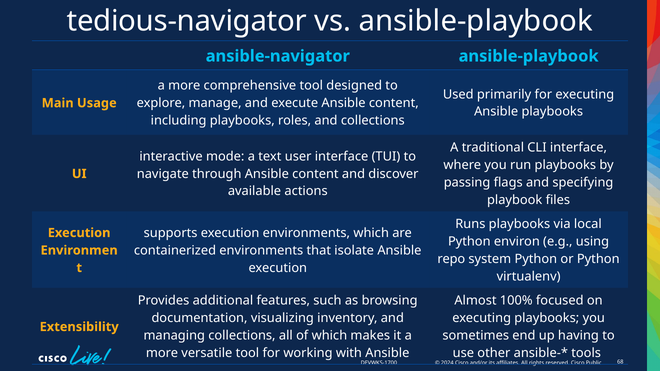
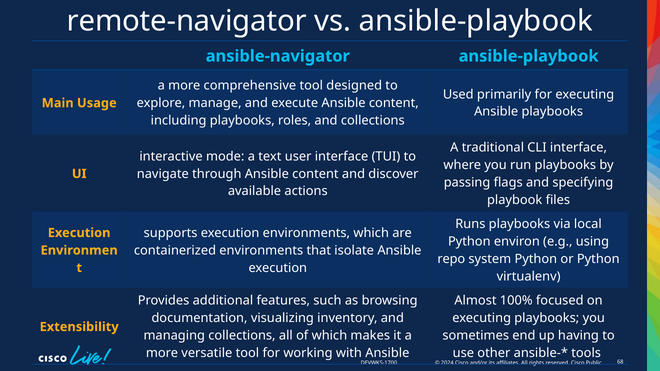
tedious-navigator: tedious-navigator -> remote-navigator
